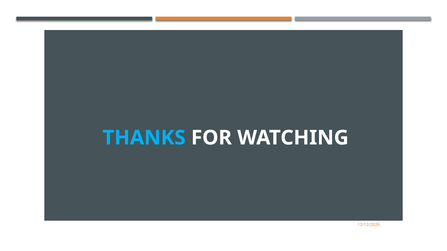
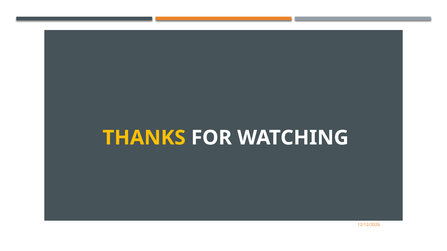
THANKS colour: light blue -> yellow
